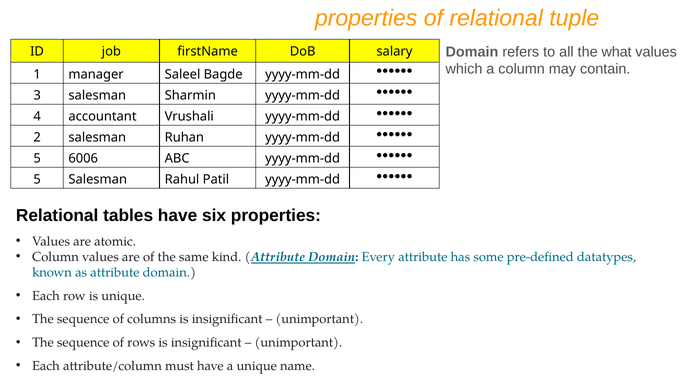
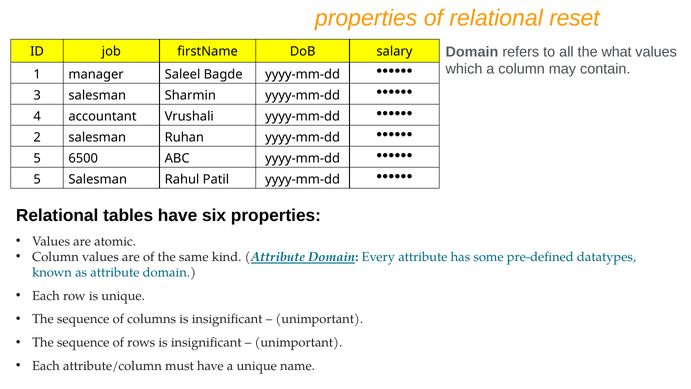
tuple: tuple -> reset
6006: 6006 -> 6500
